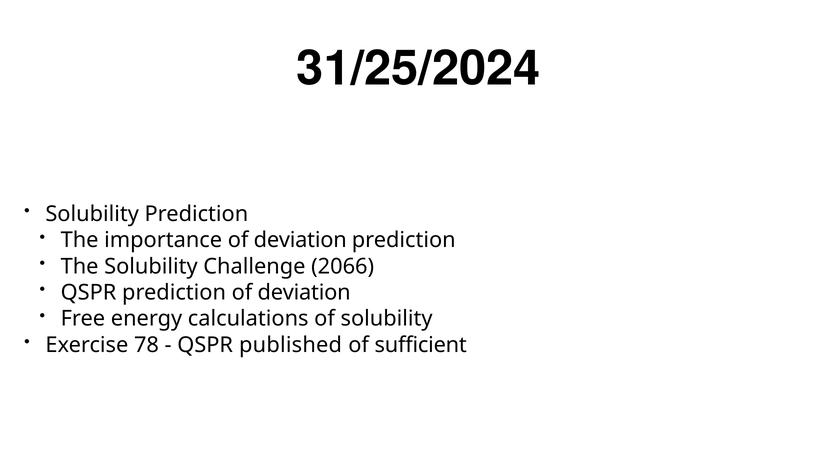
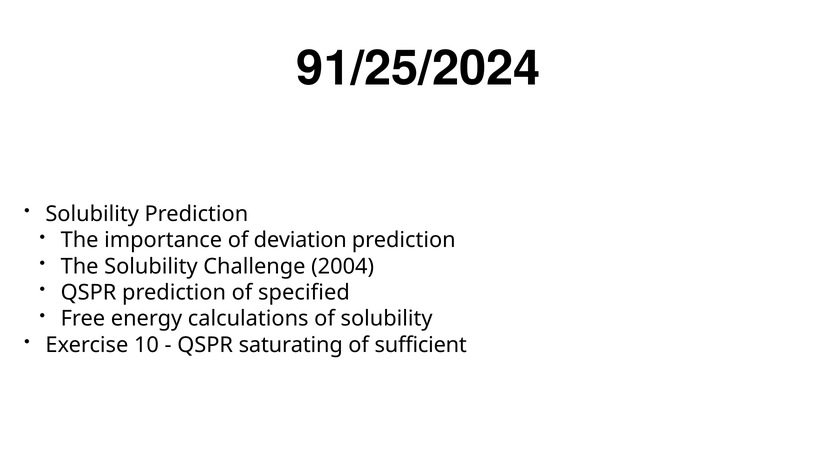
31/25/2024: 31/25/2024 -> 91/25/2024
2066: 2066 -> 2004
prediction of deviation: deviation -> specified
78: 78 -> 10
published: published -> saturating
